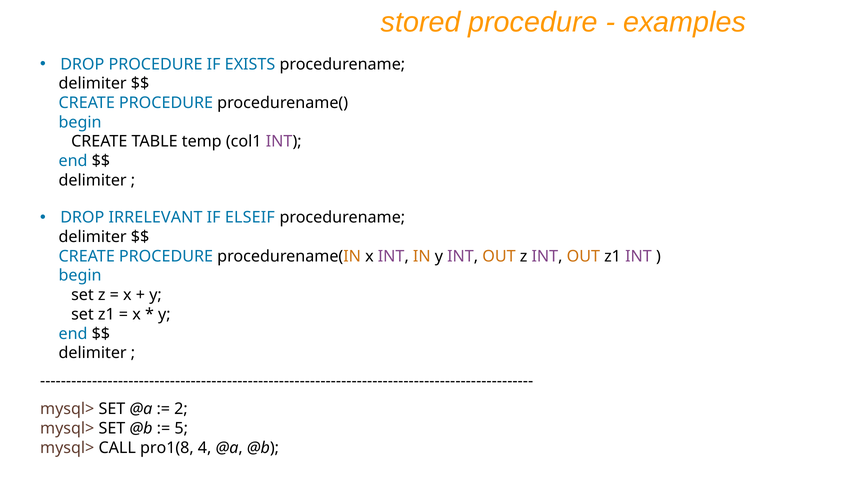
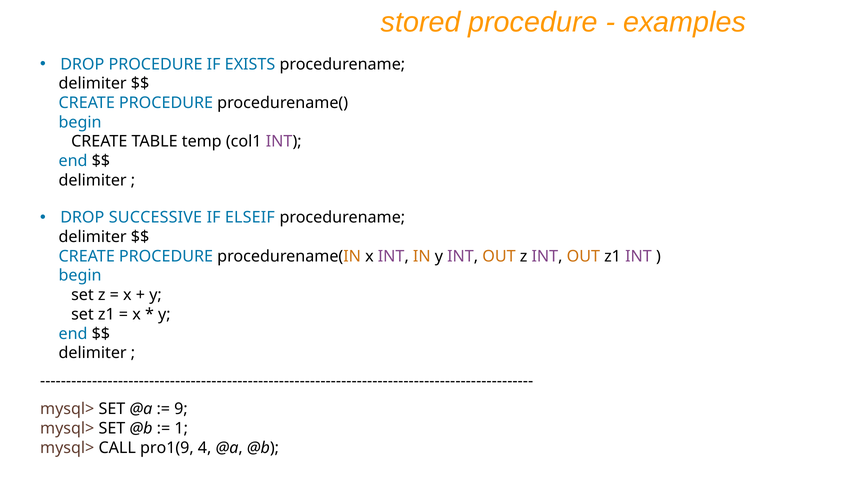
IRRELEVANT: IRRELEVANT -> SUCCESSIVE
2: 2 -> 9
5: 5 -> 1
pro1(8: pro1(8 -> pro1(9
